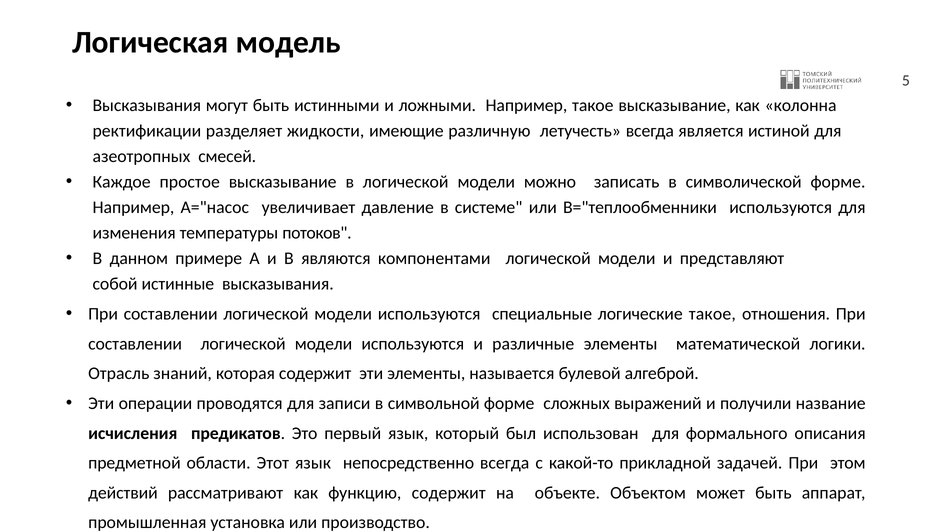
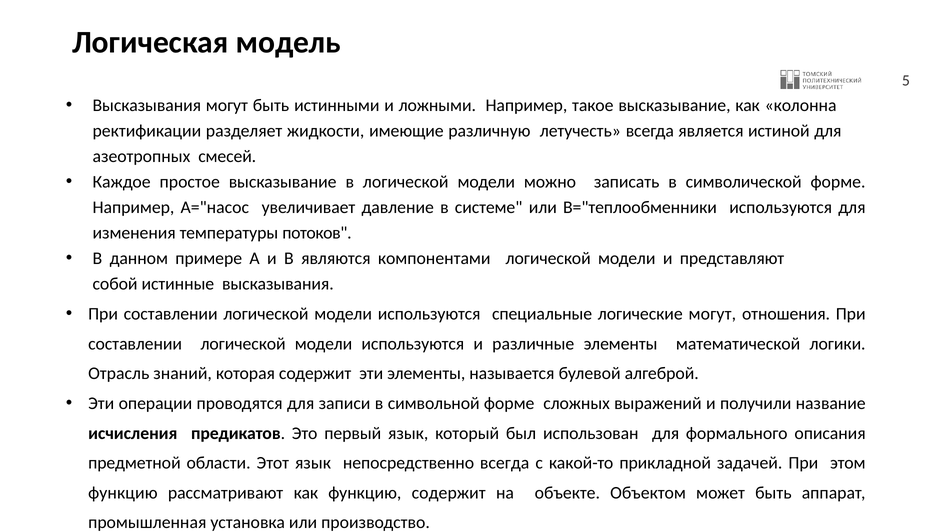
логические такое: такое -> могут
действий at (123, 493): действий -> функцию
